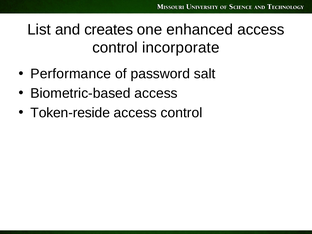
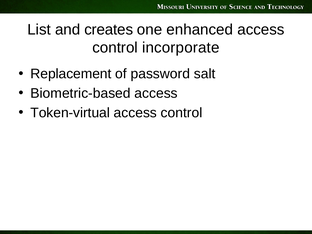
Performance: Performance -> Replacement
Token-reside: Token-reside -> Token-virtual
